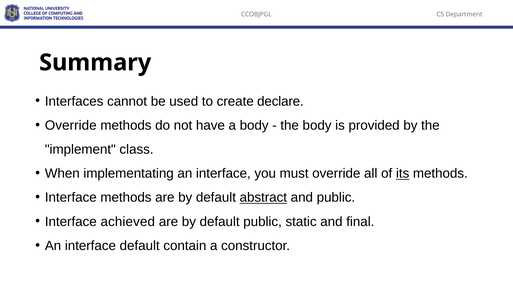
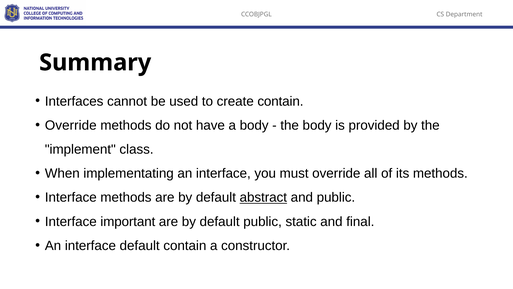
create declare: declare -> contain
its underline: present -> none
achieved: achieved -> important
